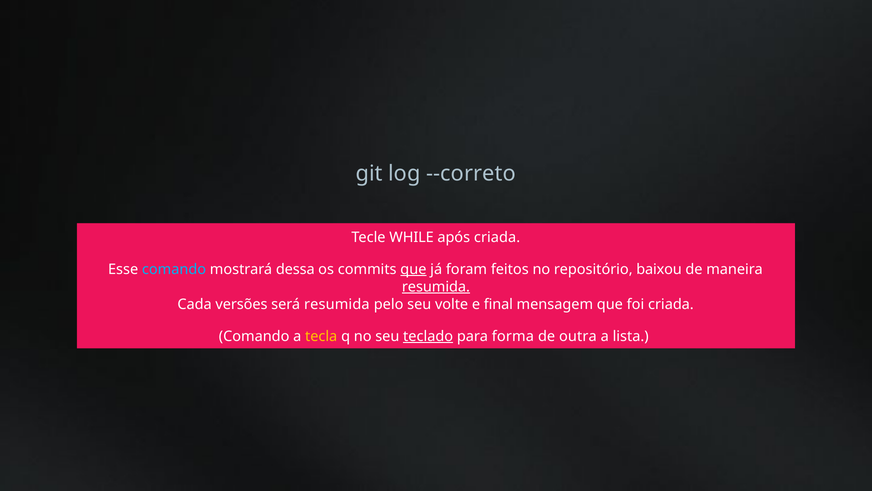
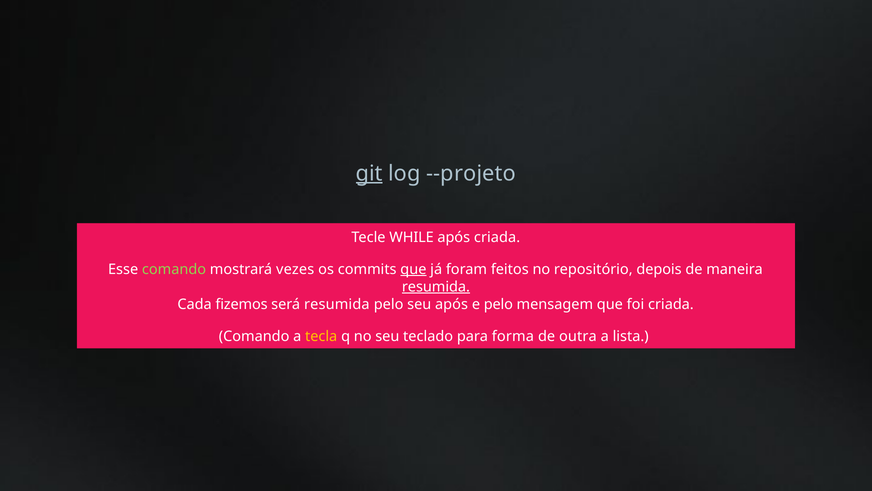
git underline: none -> present
--correto: --correto -> --projeto
comando at (174, 269) colour: light blue -> light green
dessa: dessa -> vezes
baixou: baixou -> depois
versões: versões -> fizemos
seu volte: volte -> após
e final: final -> pelo
teclado underline: present -> none
